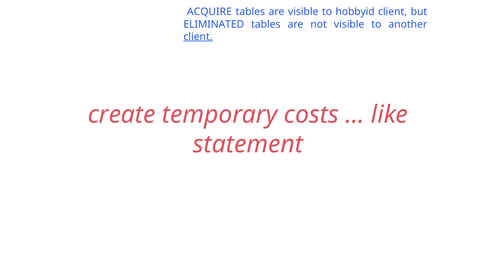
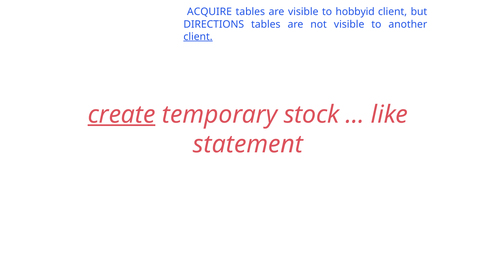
ELIMINATED: ELIMINATED -> DIRECTIONS
create underline: none -> present
costs: costs -> stock
